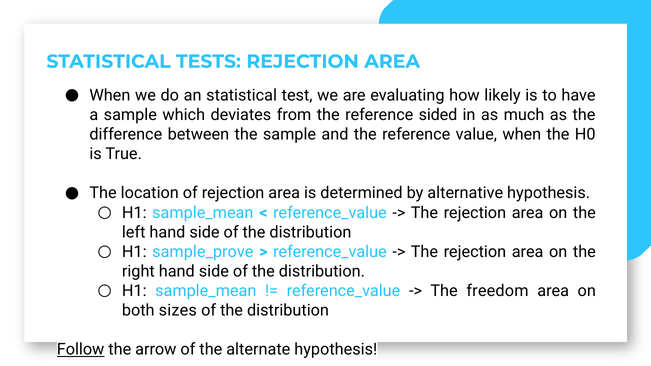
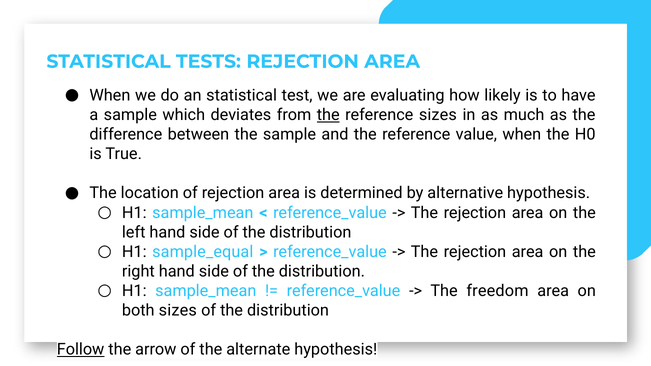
the at (328, 115) underline: none -> present
reference sided: sided -> sizes
sample_prove: sample_prove -> sample_equal
